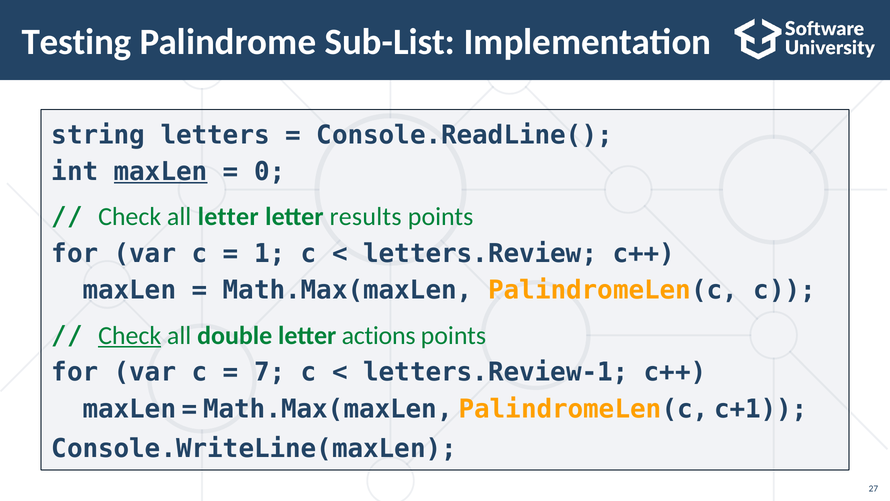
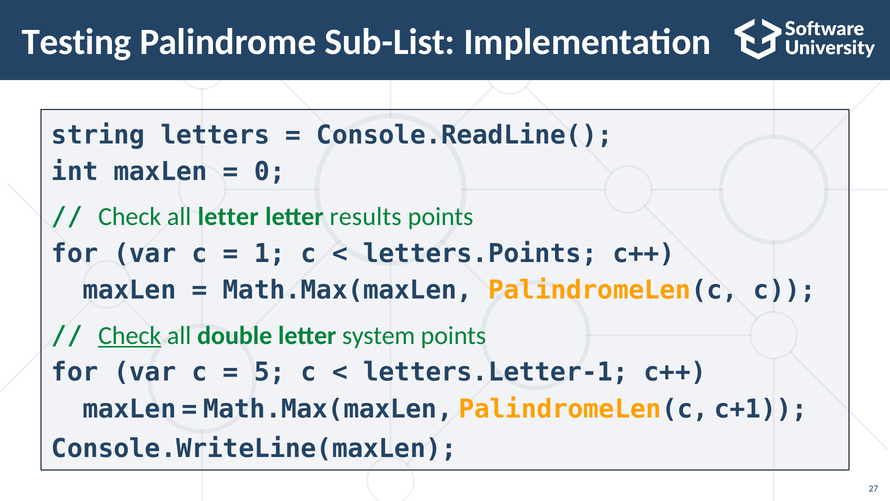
maxLen at (161, 172) underline: present -> none
letters.Review: letters.Review -> letters.Points
actions: actions -> system
7: 7 -> 5
letters.Review-1: letters.Review-1 -> letters.Letter-1
